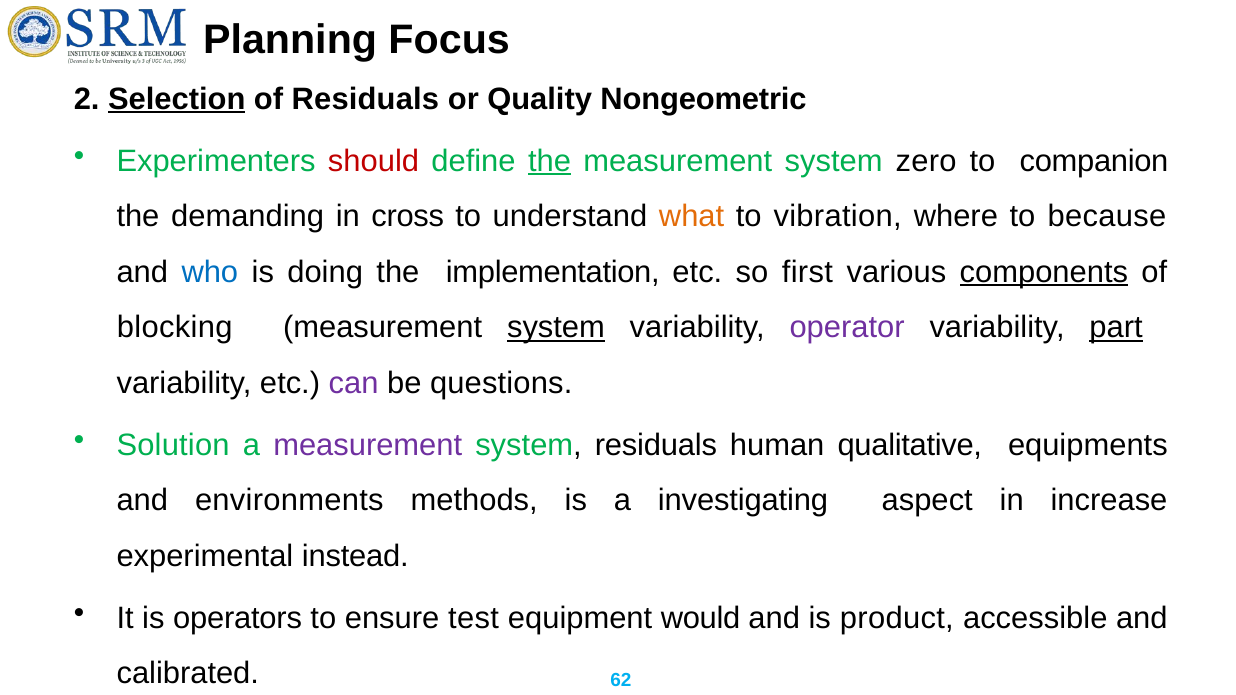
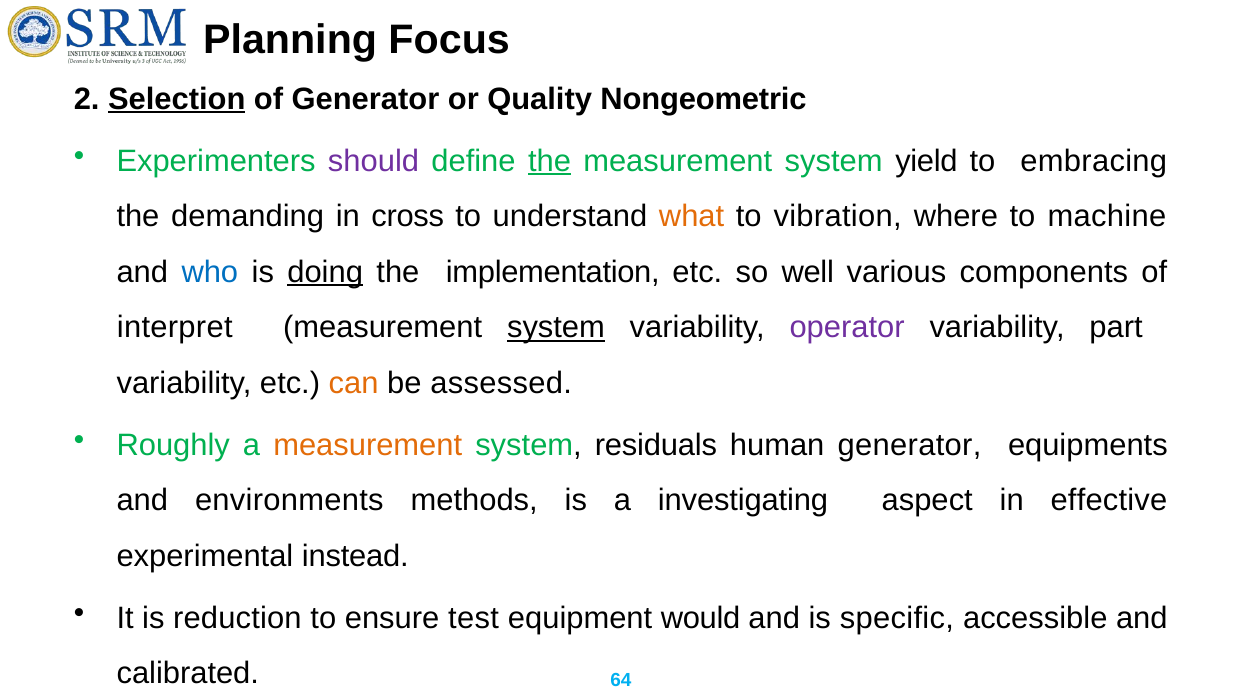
of Residuals: Residuals -> Generator
should colour: red -> purple
zero: zero -> yield
companion: companion -> embracing
because: because -> machine
doing underline: none -> present
first: first -> well
components underline: present -> none
blocking: blocking -> interpret
part underline: present -> none
can colour: purple -> orange
questions: questions -> assessed
Solution: Solution -> Roughly
measurement at (368, 445) colour: purple -> orange
human qualitative: qualitative -> generator
increase: increase -> effective
operators: operators -> reduction
product: product -> specific
62: 62 -> 64
